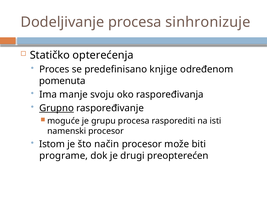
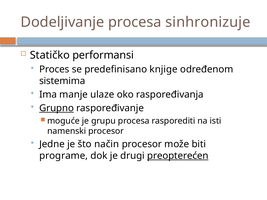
opterećenja: opterećenja -> performansi
pomenuta: pomenuta -> sistemima
svoju: svoju -> ulaze
Istom: Istom -> Jedne
preopterećen underline: none -> present
